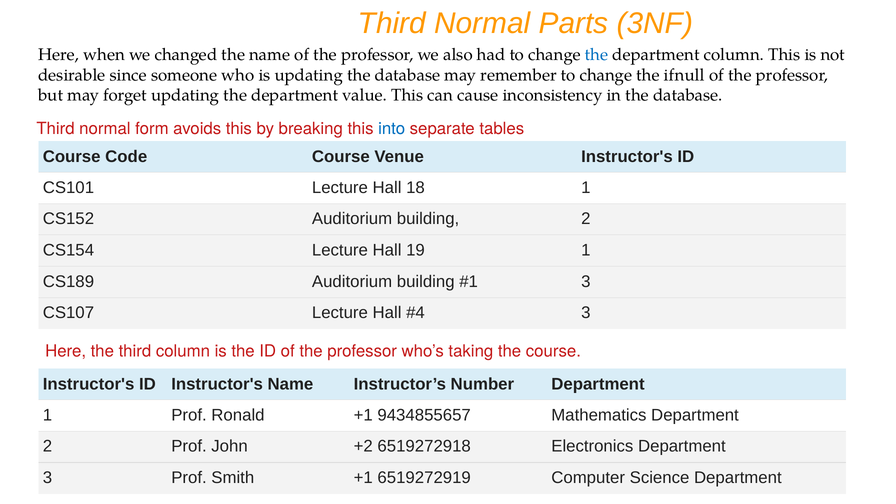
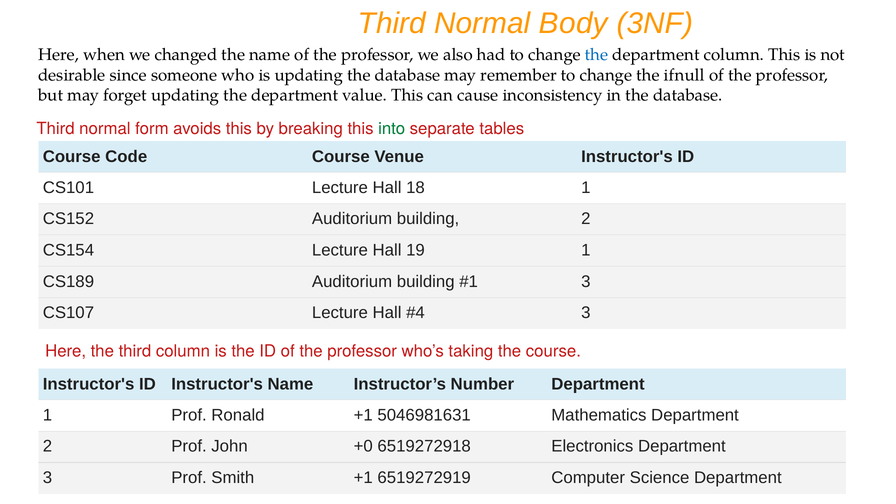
Parts: Parts -> Body
into colour: blue -> green
9434855657: 9434855657 -> 5046981631
+2: +2 -> +0
